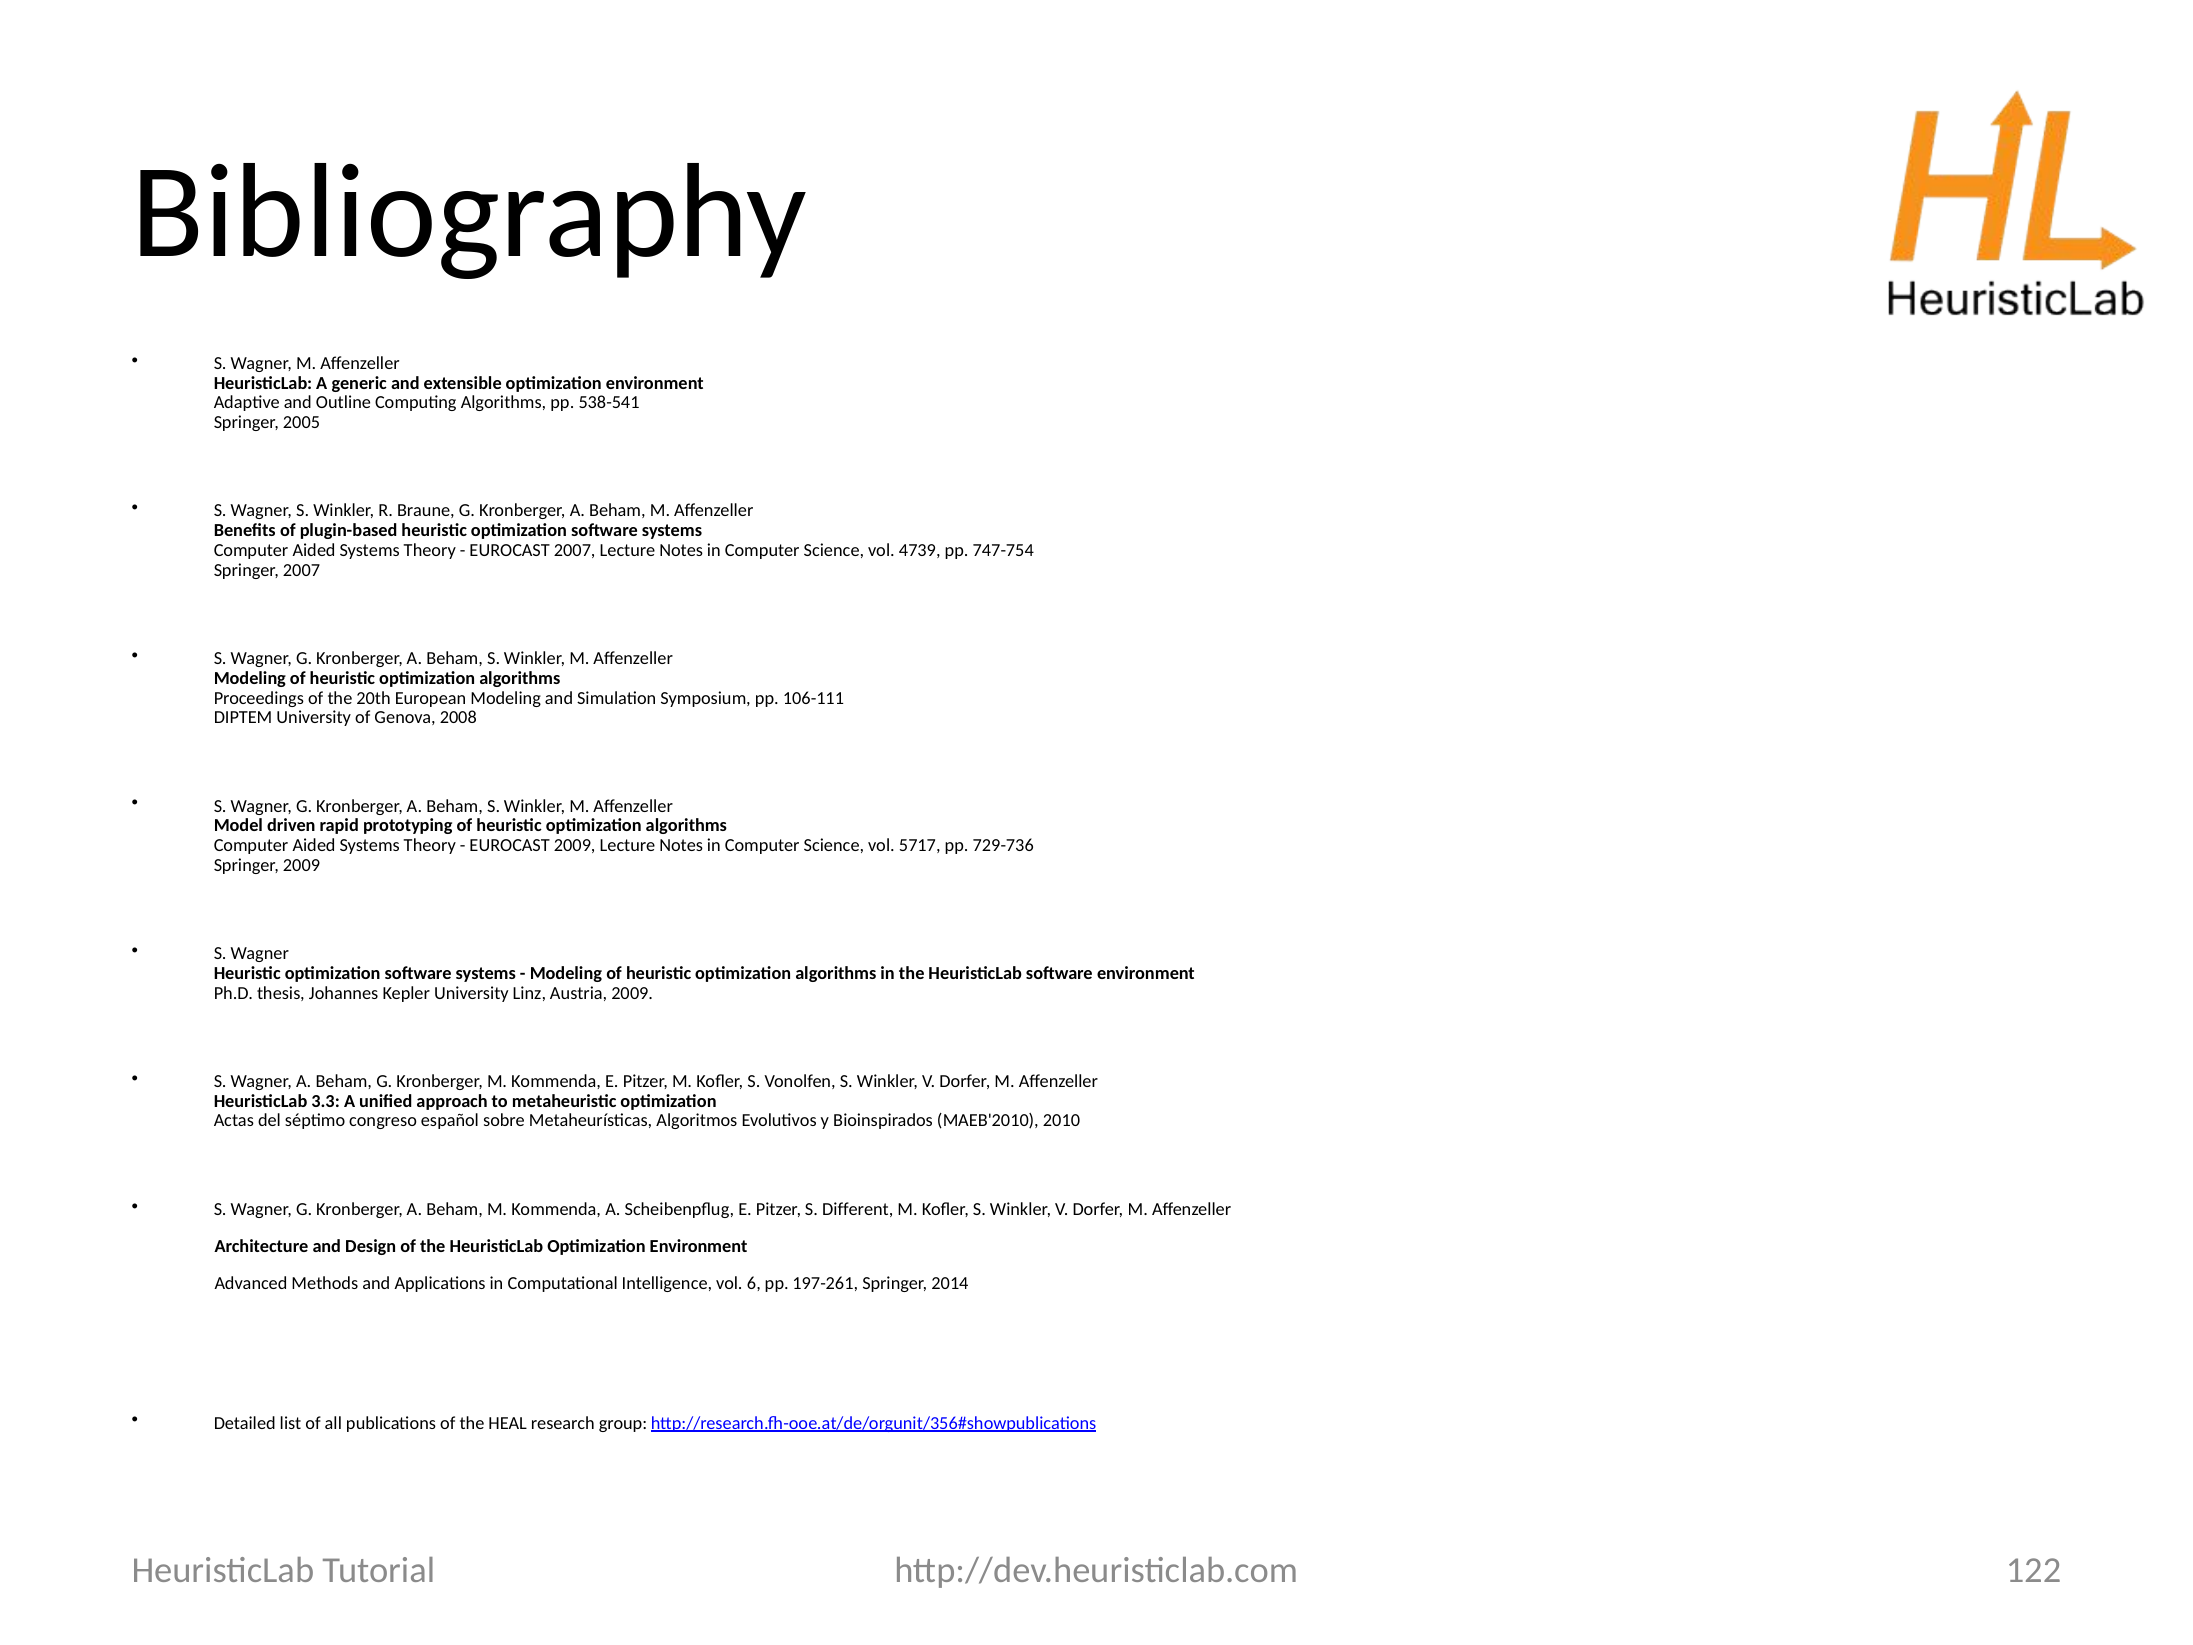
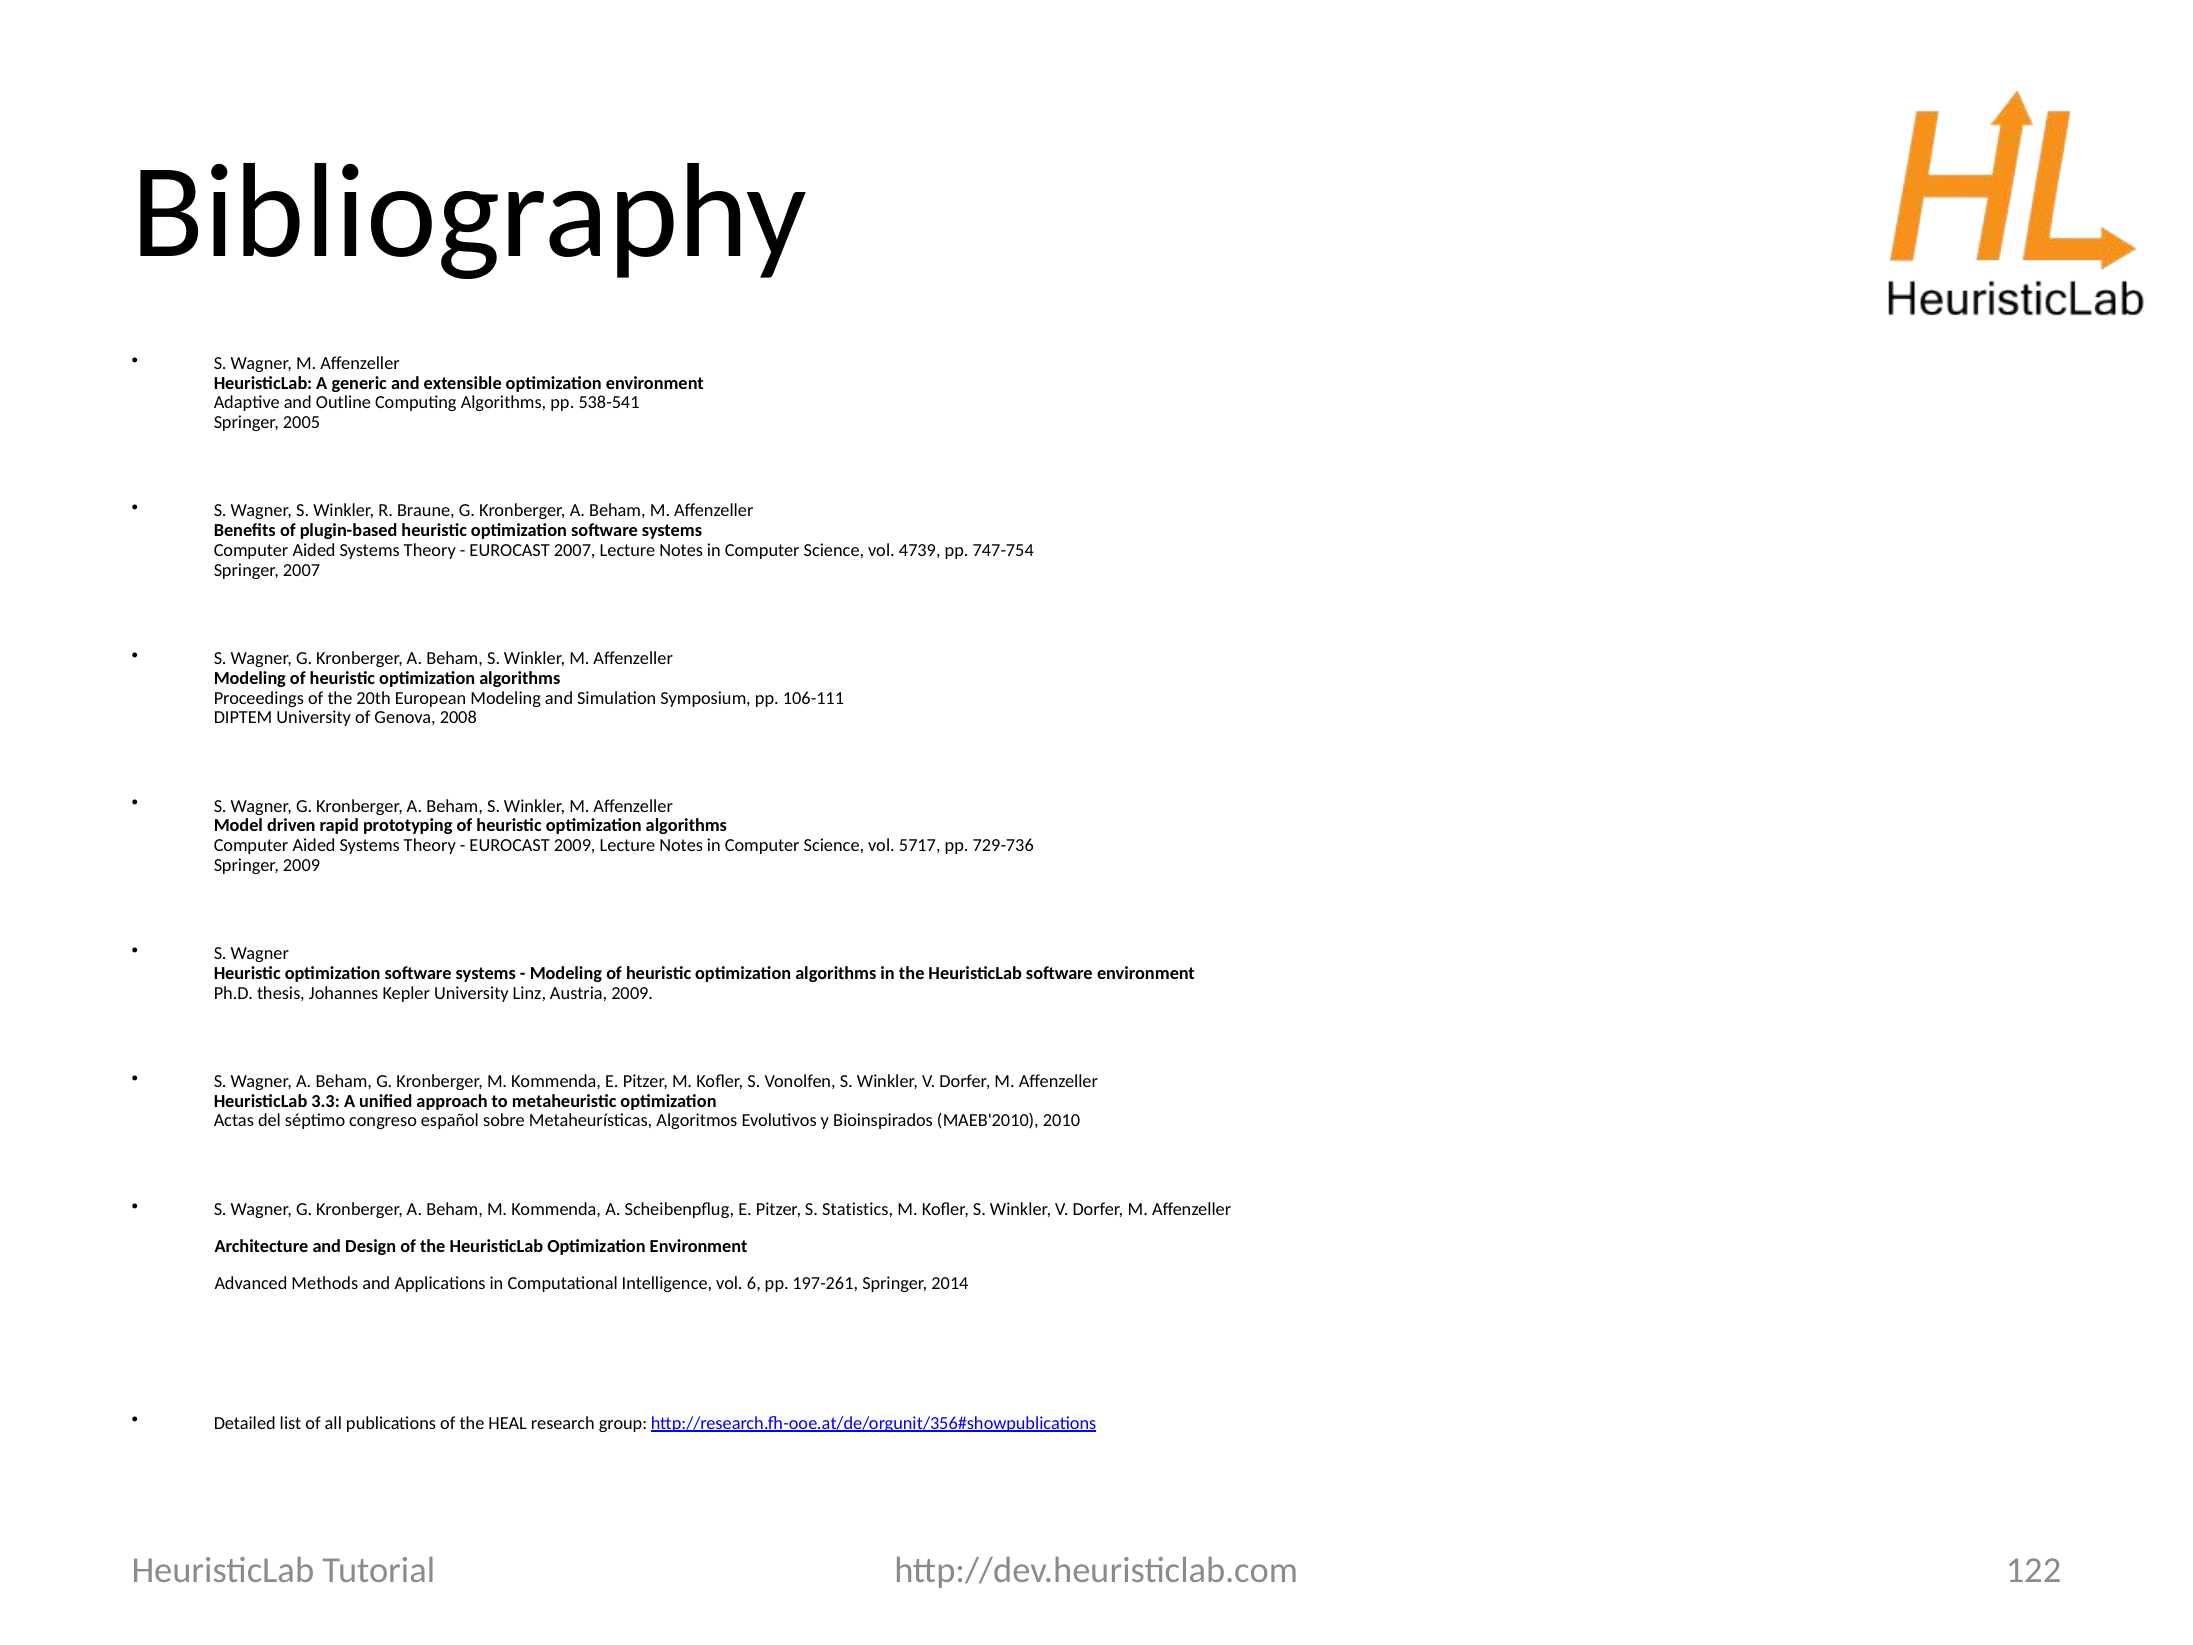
Different: Different -> Statistics
